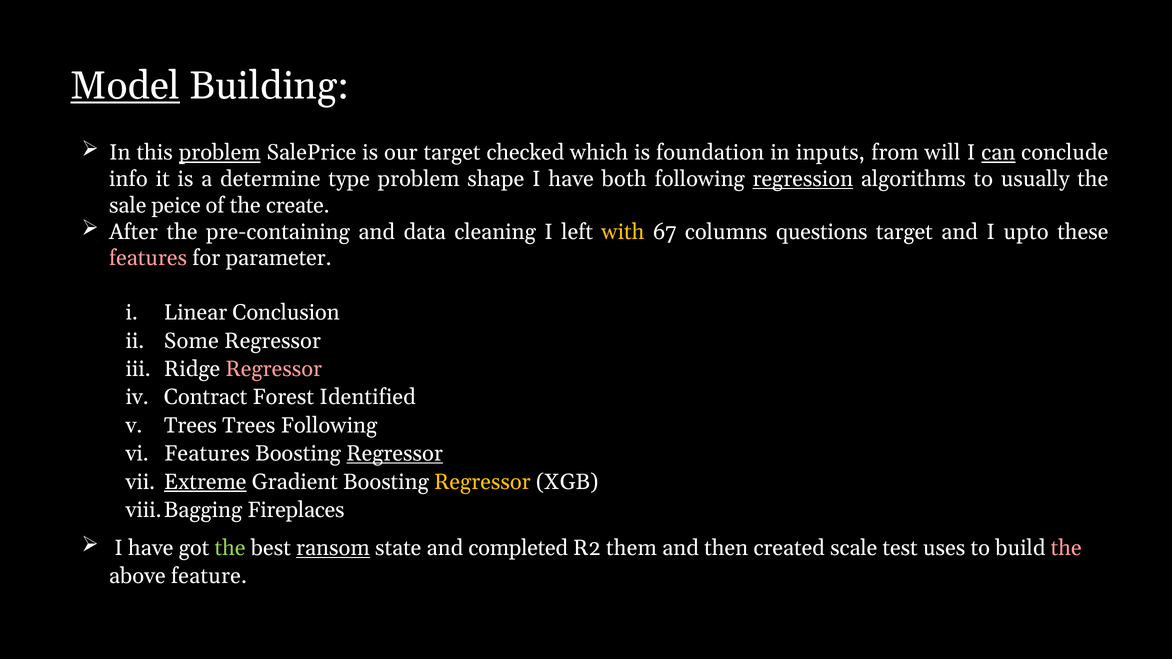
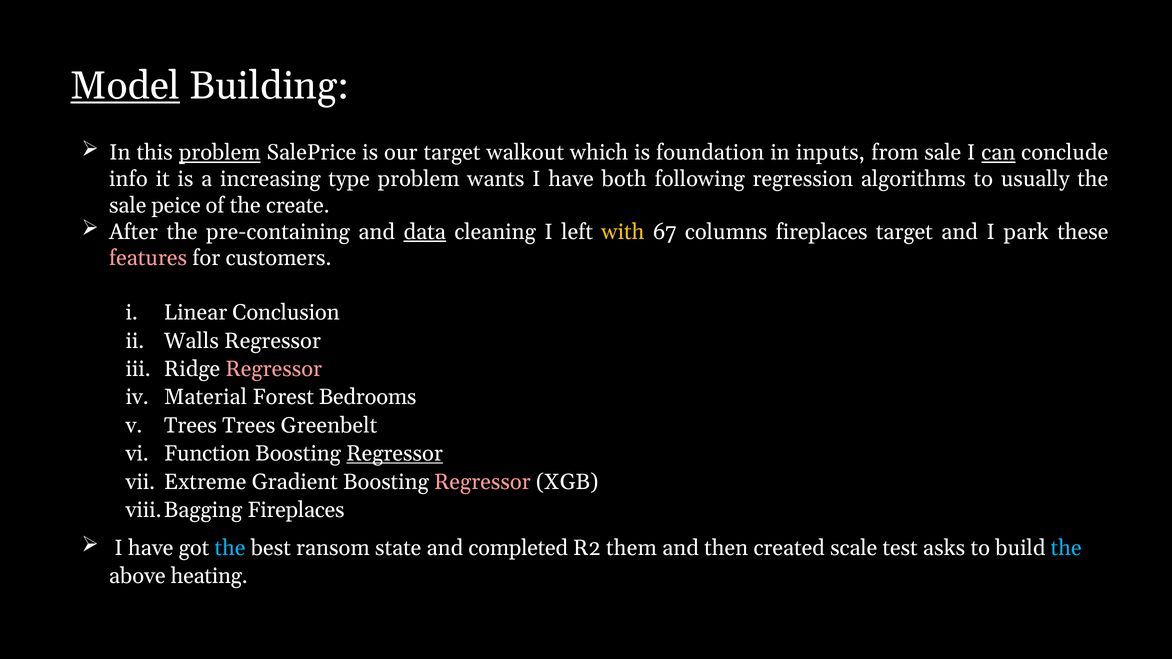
checked: checked -> walkout
from will: will -> sale
determine: determine -> increasing
shape: shape -> wants
regression underline: present -> none
data underline: none -> present
columns questions: questions -> fireplaces
upto: upto -> park
parameter: parameter -> customers
Some: Some -> Walls
Contract: Contract -> Material
Identified: Identified -> Bedrooms
Trees Following: Following -> Greenbelt
Features at (207, 454): Features -> Function
Extreme underline: present -> none
Regressor at (482, 482) colour: yellow -> pink
the at (230, 548) colour: light green -> light blue
ransom underline: present -> none
uses: uses -> asks
the at (1066, 548) colour: pink -> light blue
feature: feature -> heating
